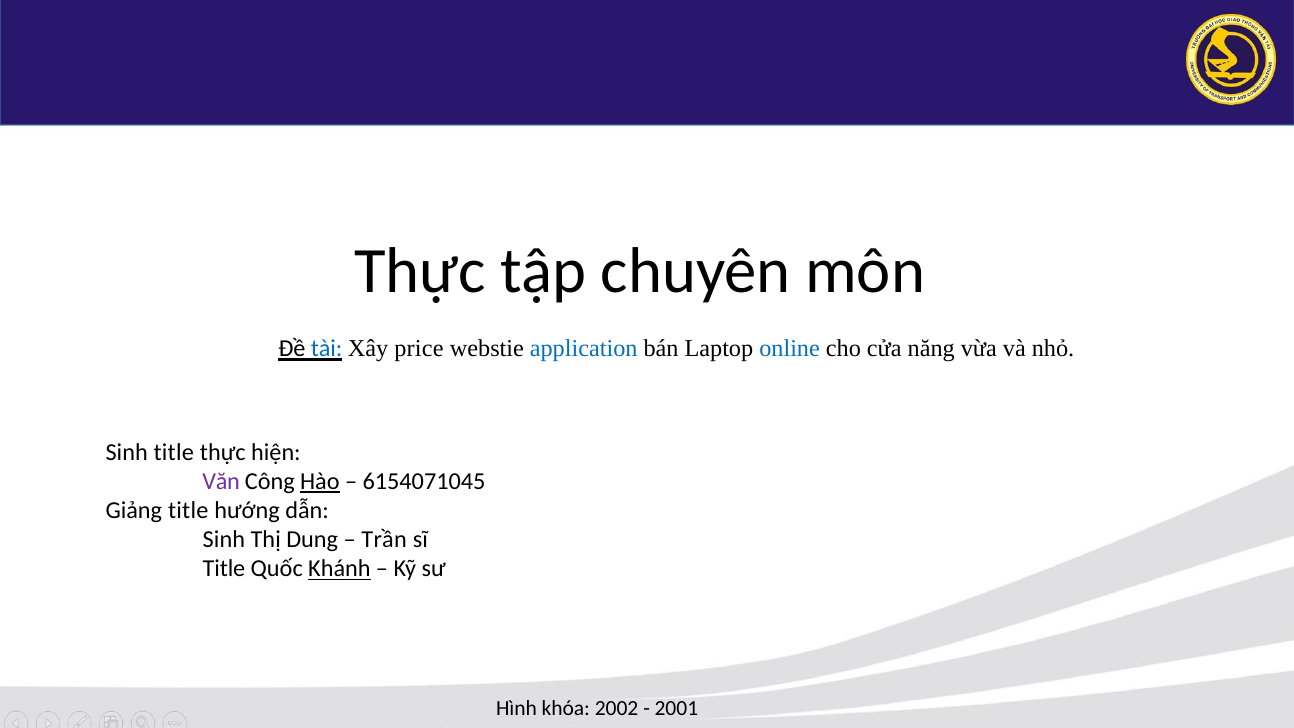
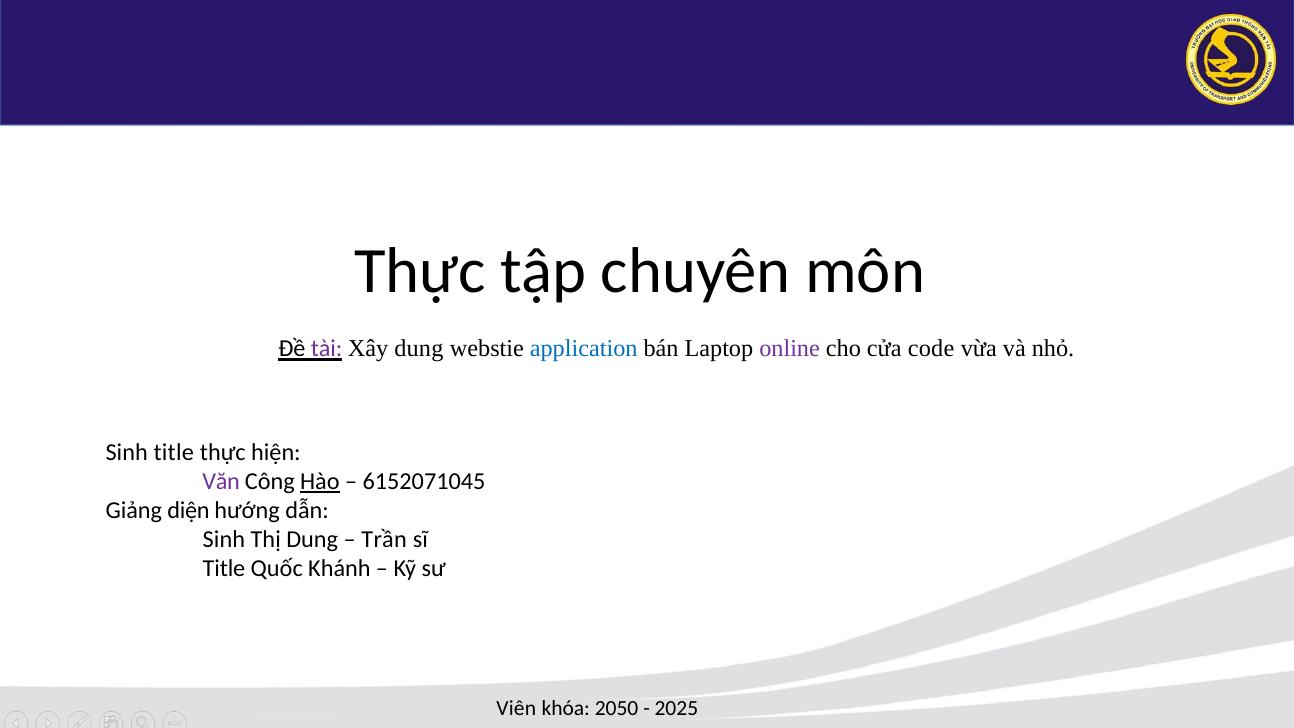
tài colour: blue -> purple
Xây price: price -> dung
online colour: blue -> purple
năng: năng -> code
6154071045: 6154071045 -> 6152071045
Giảng title: title -> diện
Khánh underline: present -> none
Hình: Hình -> Viên
2002: 2002 -> 2050
2001: 2001 -> 2025
